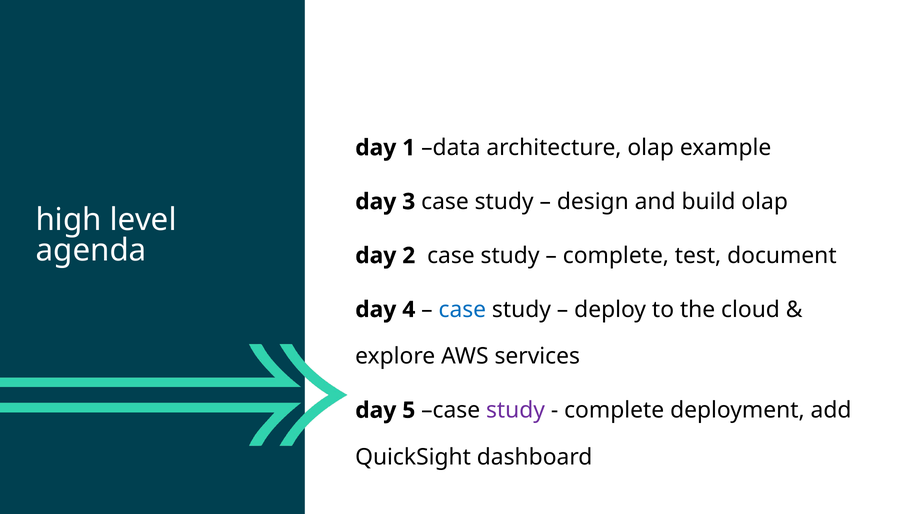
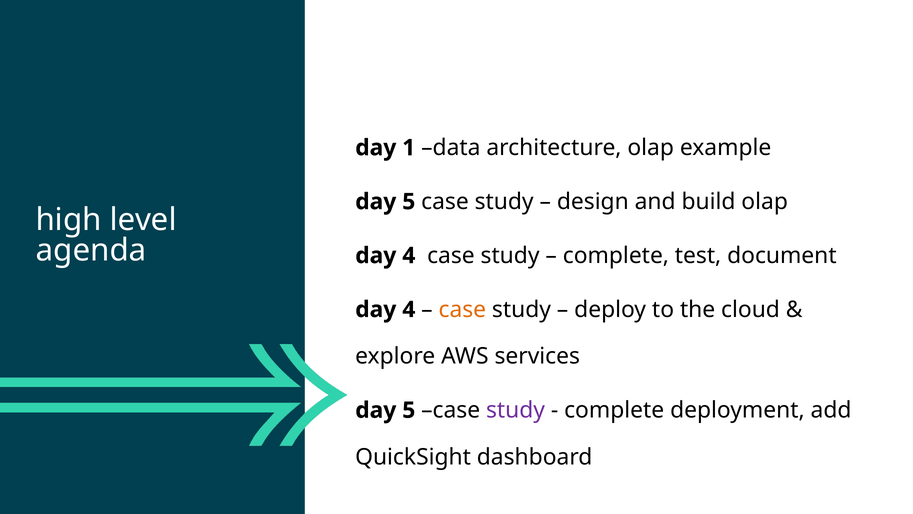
3 at (409, 202): 3 -> 5
2 at (409, 255): 2 -> 4
case at (462, 309) colour: blue -> orange
